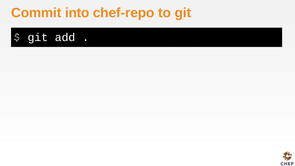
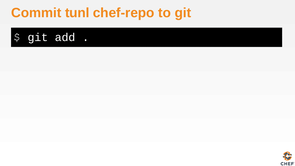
into: into -> tunl
